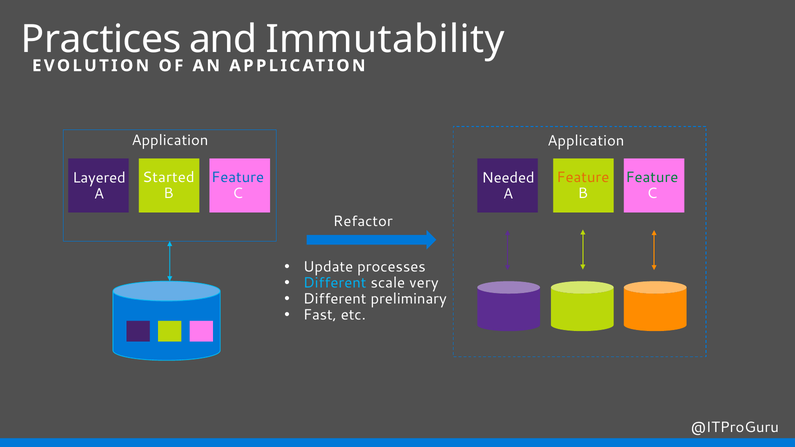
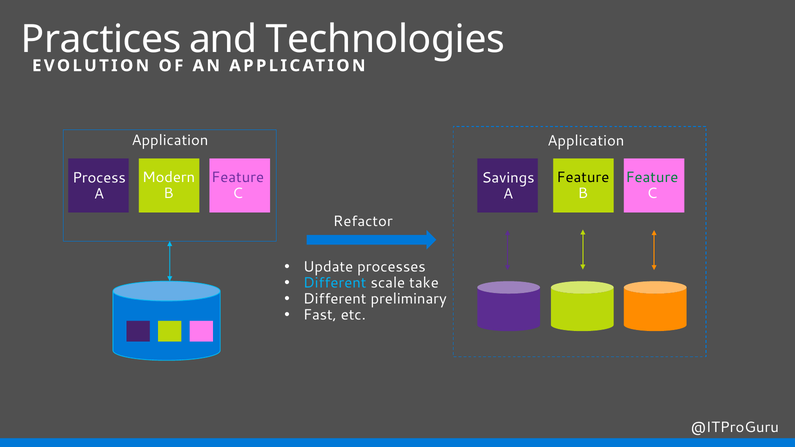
Immutability: Immutability -> Technologies
Started: Started -> Modern
Feature at (238, 177) colour: blue -> purple
Feature at (583, 177) colour: orange -> black
Layered: Layered -> Process
Needed: Needed -> Savings
very: very -> take
